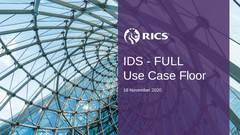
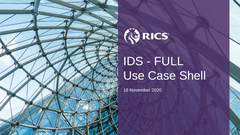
Floor: Floor -> Shell
